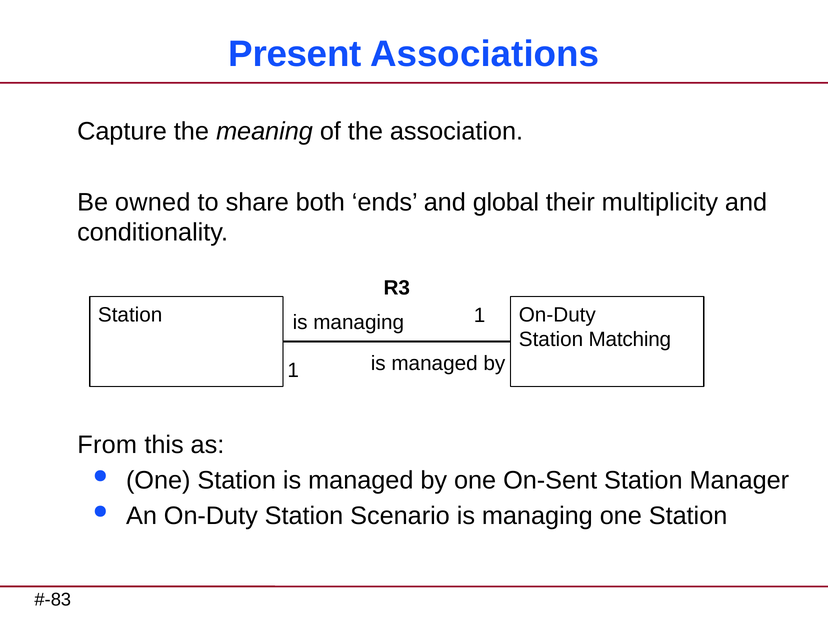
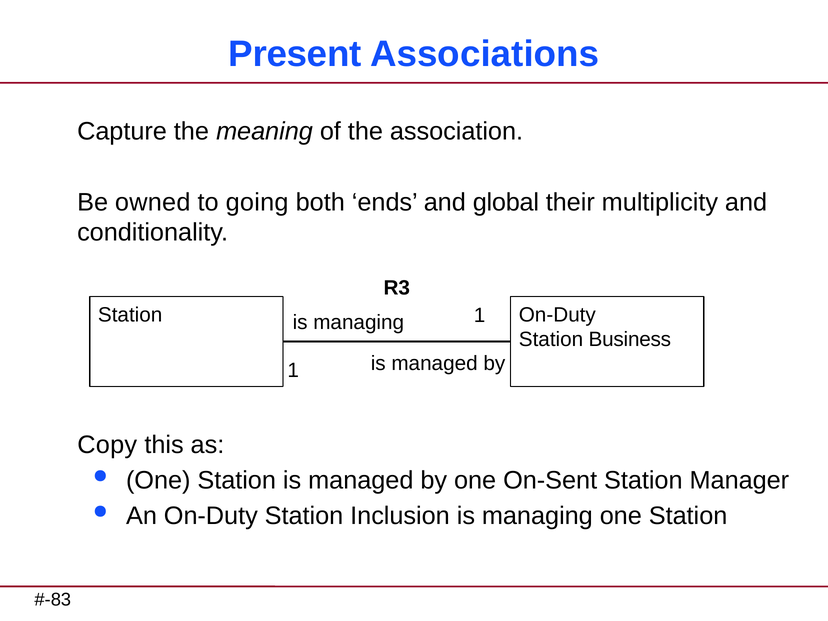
share: share -> going
Matching: Matching -> Business
From: From -> Copy
Scenario: Scenario -> Inclusion
